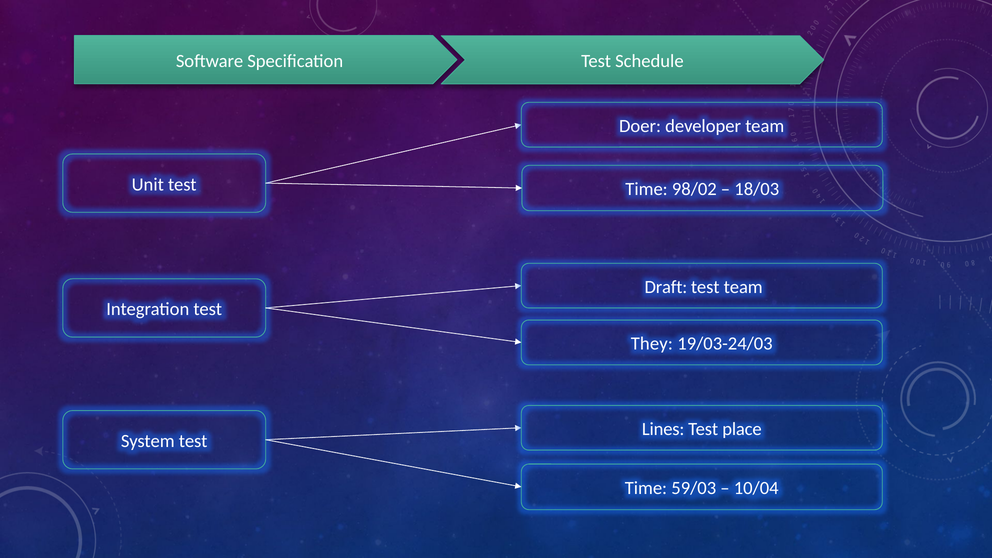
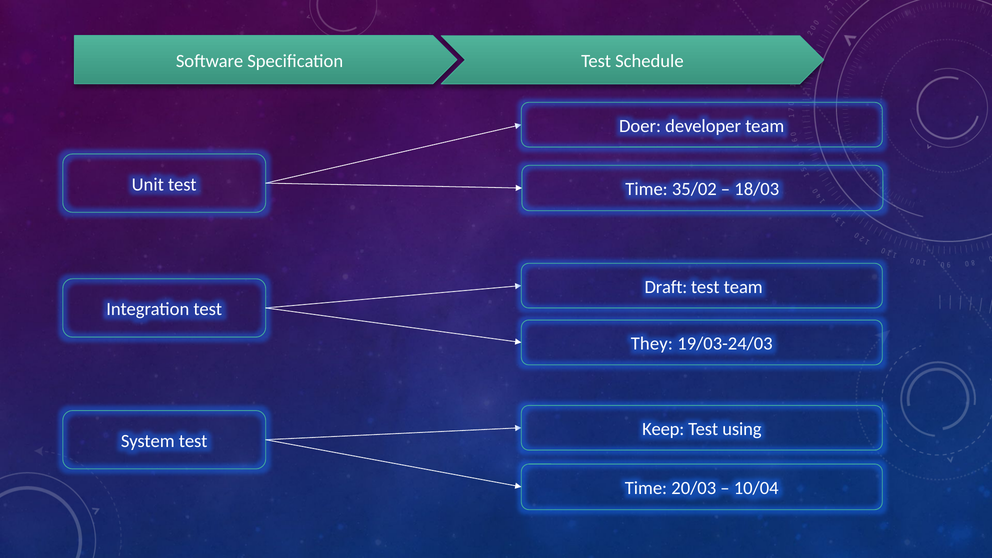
98/02: 98/02 -> 35/02
Lines: Lines -> Keep
place: place -> using
59/03: 59/03 -> 20/03
